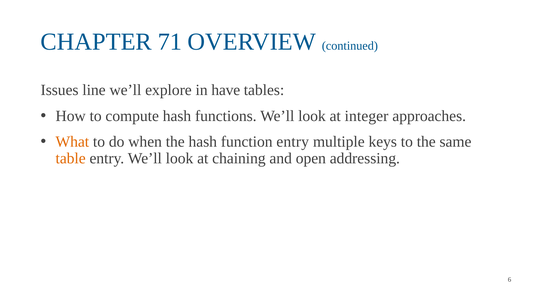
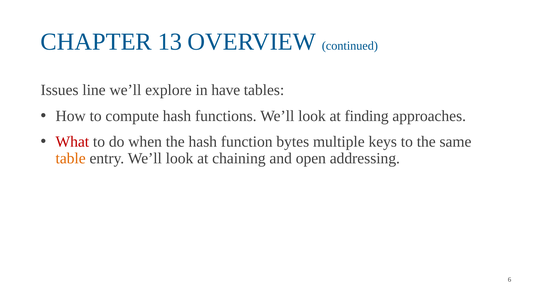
71: 71 -> 13
integer: integer -> finding
What colour: orange -> red
function entry: entry -> bytes
